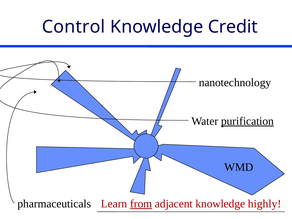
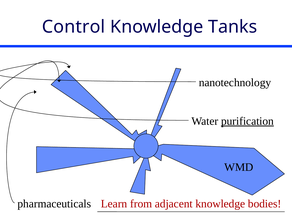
Credit: Credit -> Tanks
from underline: present -> none
highly: highly -> bodies
